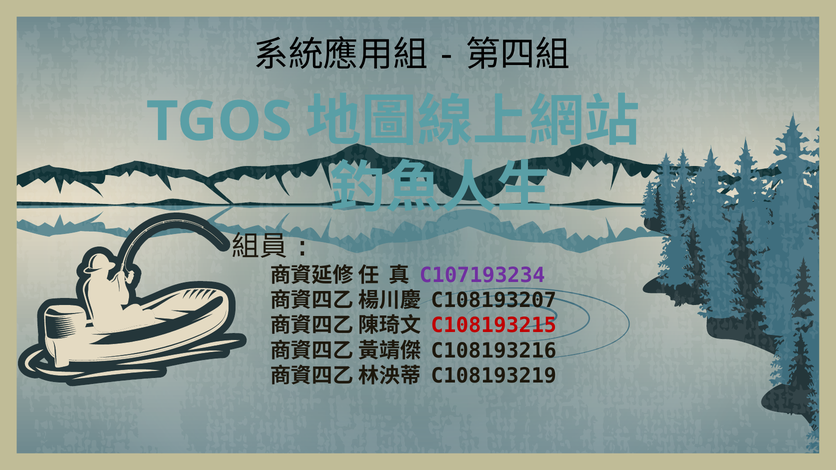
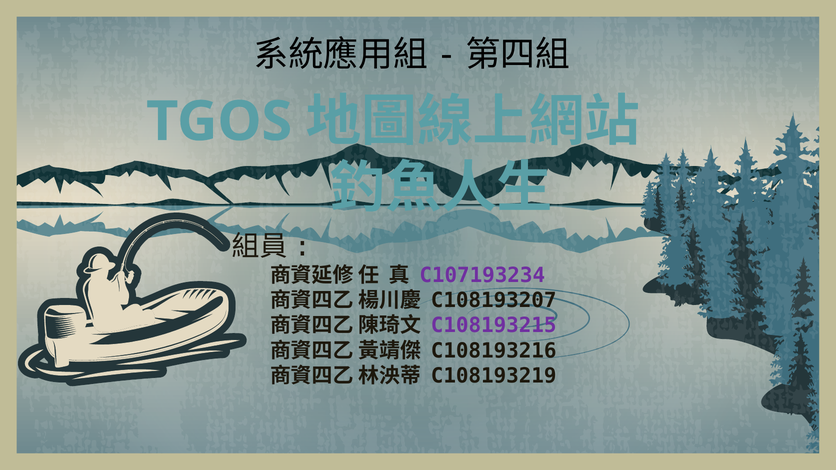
C108193215 colour: red -> purple
